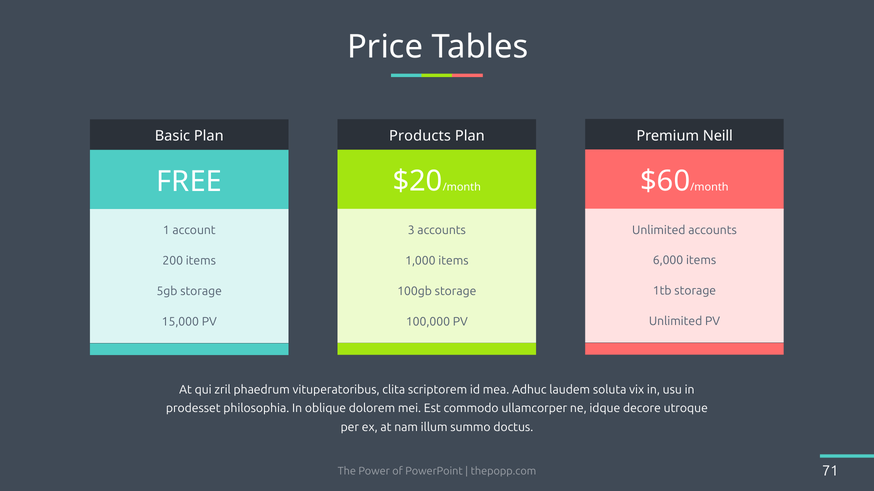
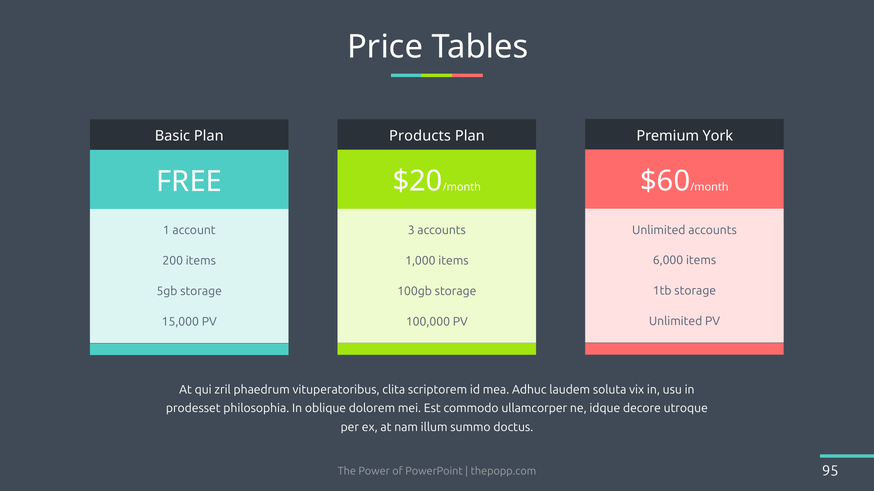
Neill: Neill -> York
71: 71 -> 95
